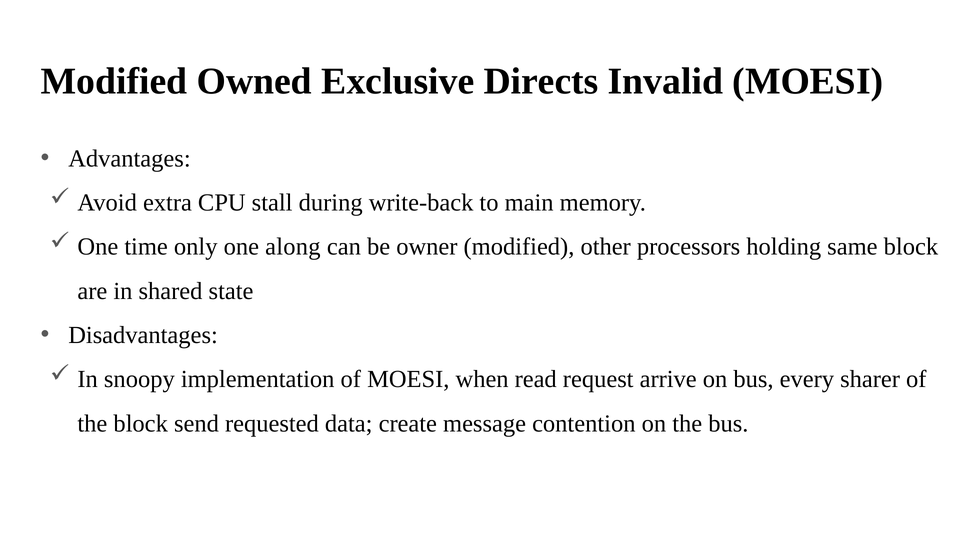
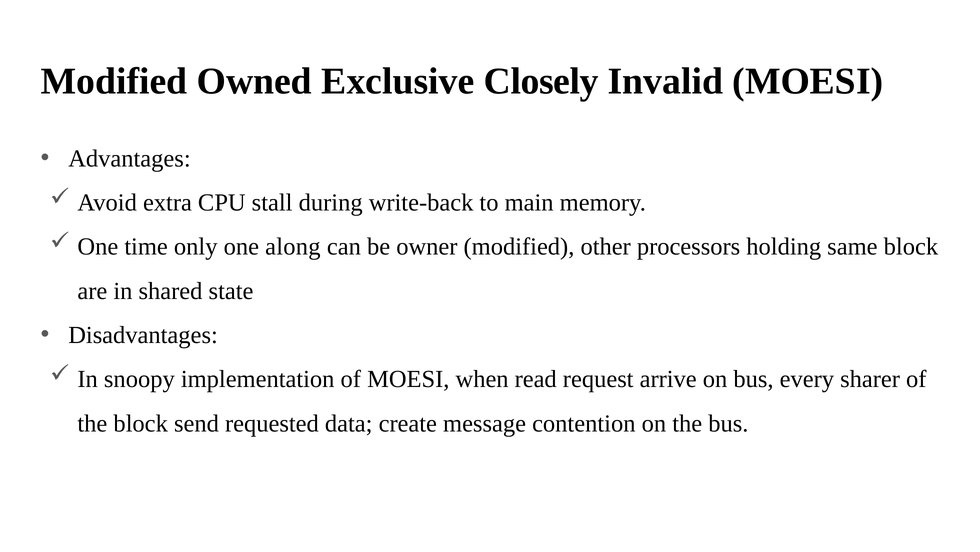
Directs: Directs -> Closely
